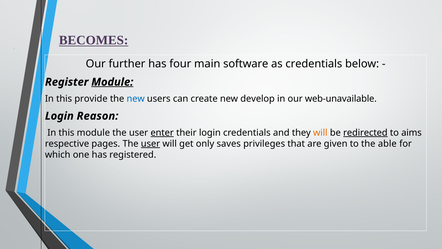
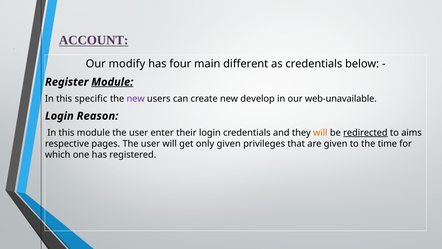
BECOMES: BECOMES -> ACCOUNT
further: further -> modify
software: software -> different
provide: provide -> specific
new at (136, 99) colour: blue -> purple
enter underline: present -> none
user at (150, 144) underline: present -> none
only saves: saves -> given
able: able -> time
